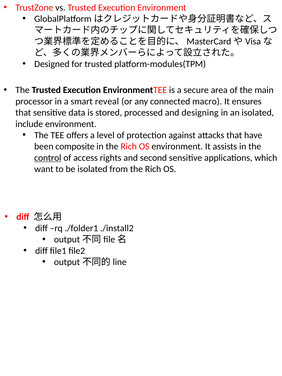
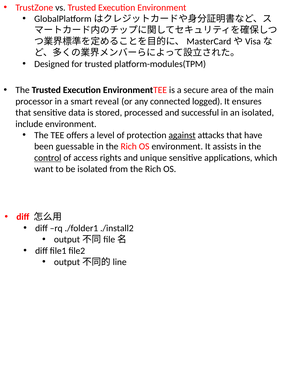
macro: macro -> logged
designing: designing -> successful
against underline: none -> present
composite: composite -> guessable
second: second -> unique
